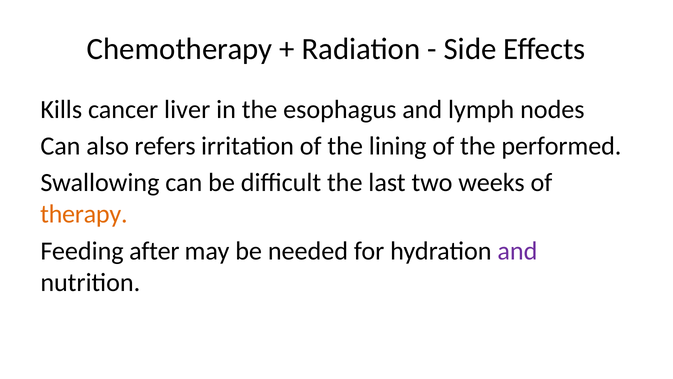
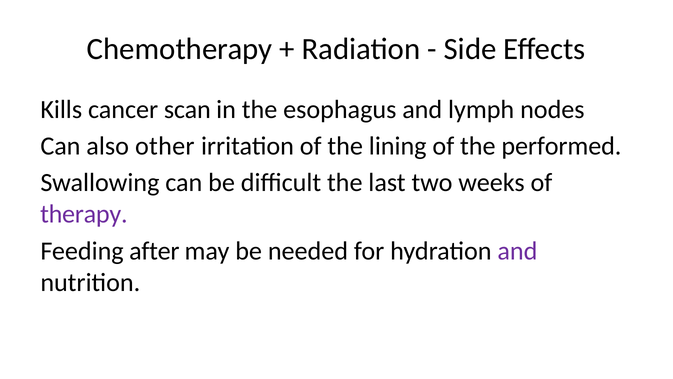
liver: liver -> scan
refers: refers -> other
therapy colour: orange -> purple
